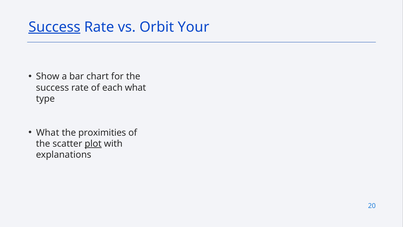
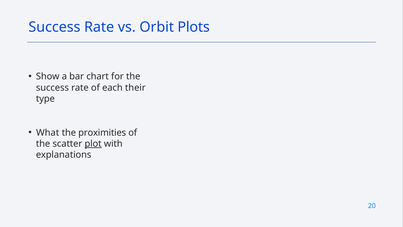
Success at (54, 27) underline: present -> none
Your: Your -> Plots
each what: what -> their
